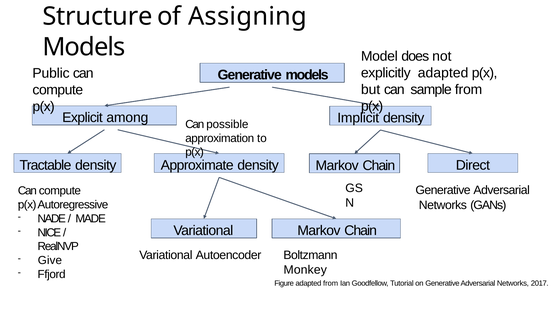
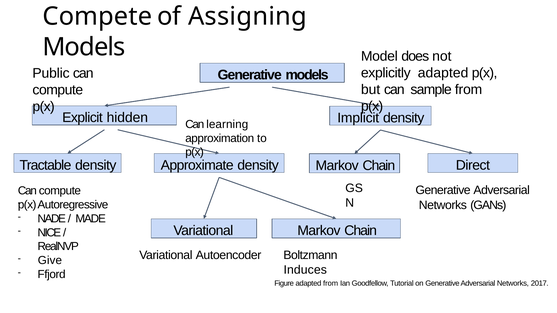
Structure: Structure -> Compete
among: among -> hidden
possible: possible -> learning
Monkey: Monkey -> Induces
